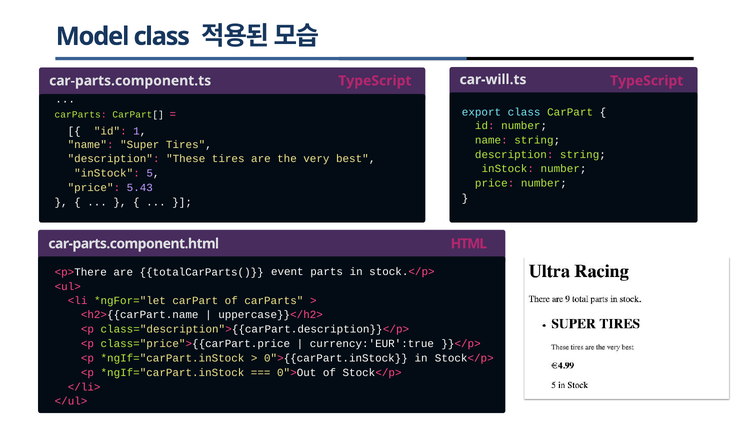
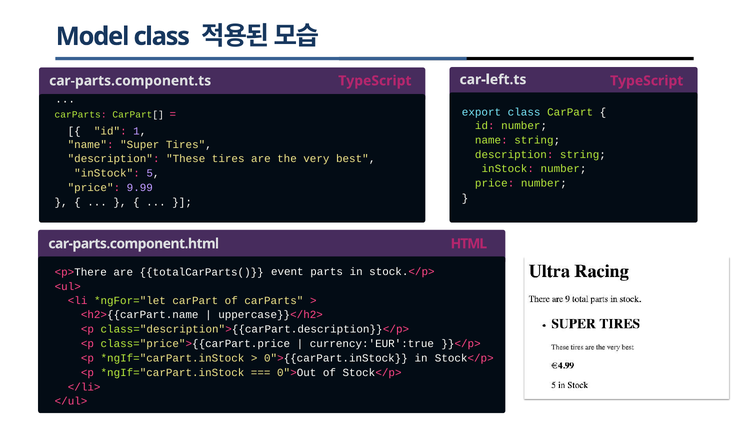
car-will.ts: car-will.ts -> car-left.ts
5.43: 5.43 -> 9.99
